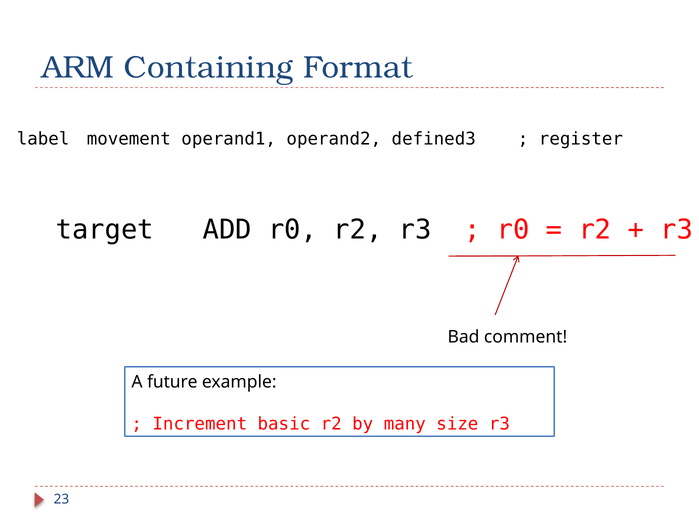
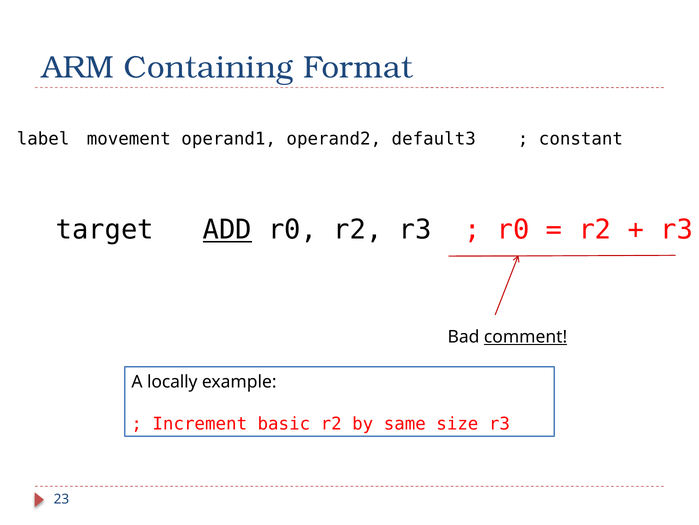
defined3: defined3 -> default3
register: register -> constant
ADD underline: none -> present
comment underline: none -> present
future: future -> locally
many: many -> same
